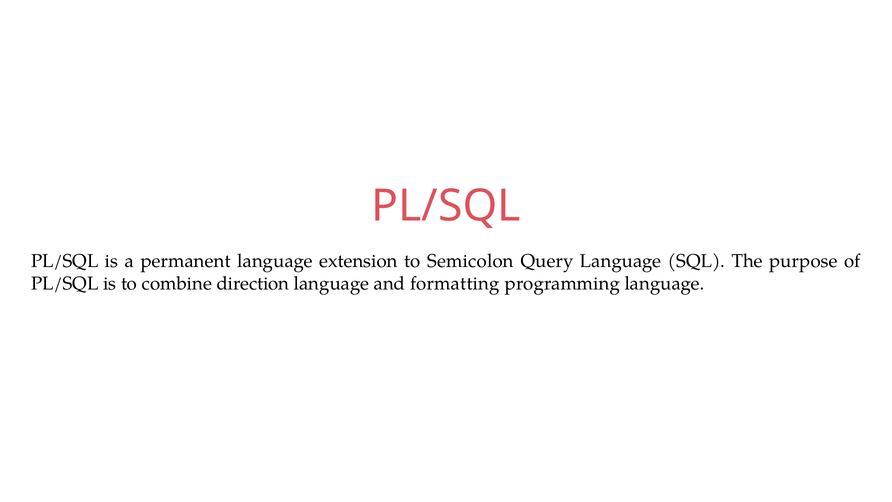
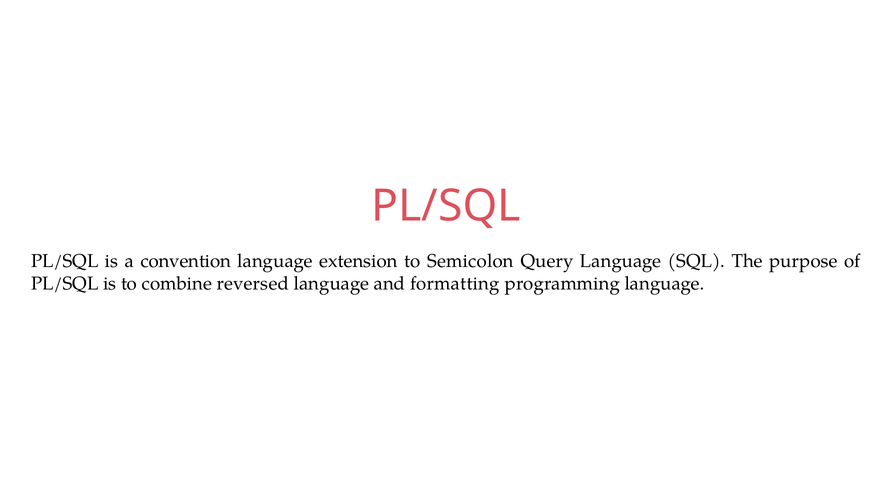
permanent: permanent -> convention
direction: direction -> reversed
